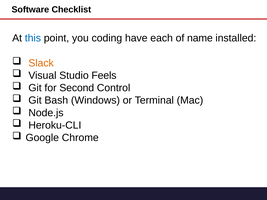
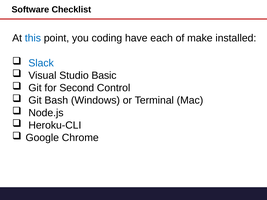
name: name -> make
Slack colour: orange -> blue
Feels: Feels -> Basic
